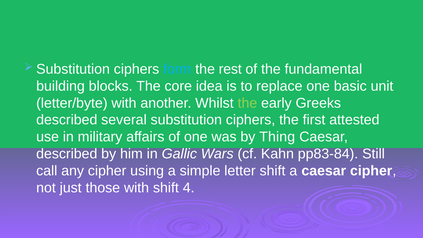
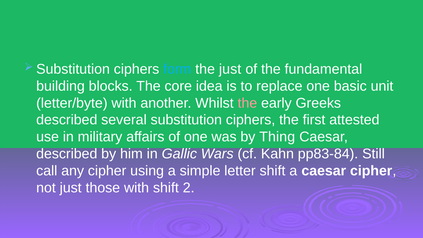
the rest: rest -> just
the at (247, 103) colour: light green -> pink
4: 4 -> 2
